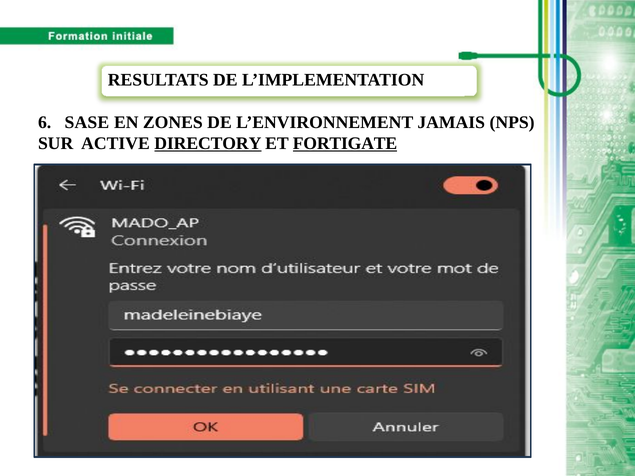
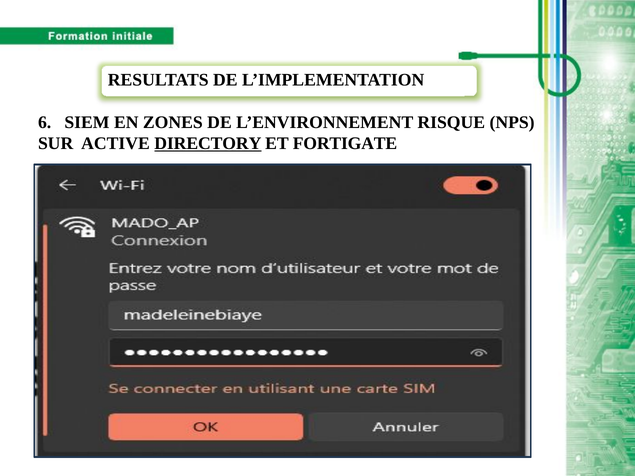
SASE: SASE -> SIEM
JAMAIS: JAMAIS -> RISQUE
FORTIGATE underline: present -> none
